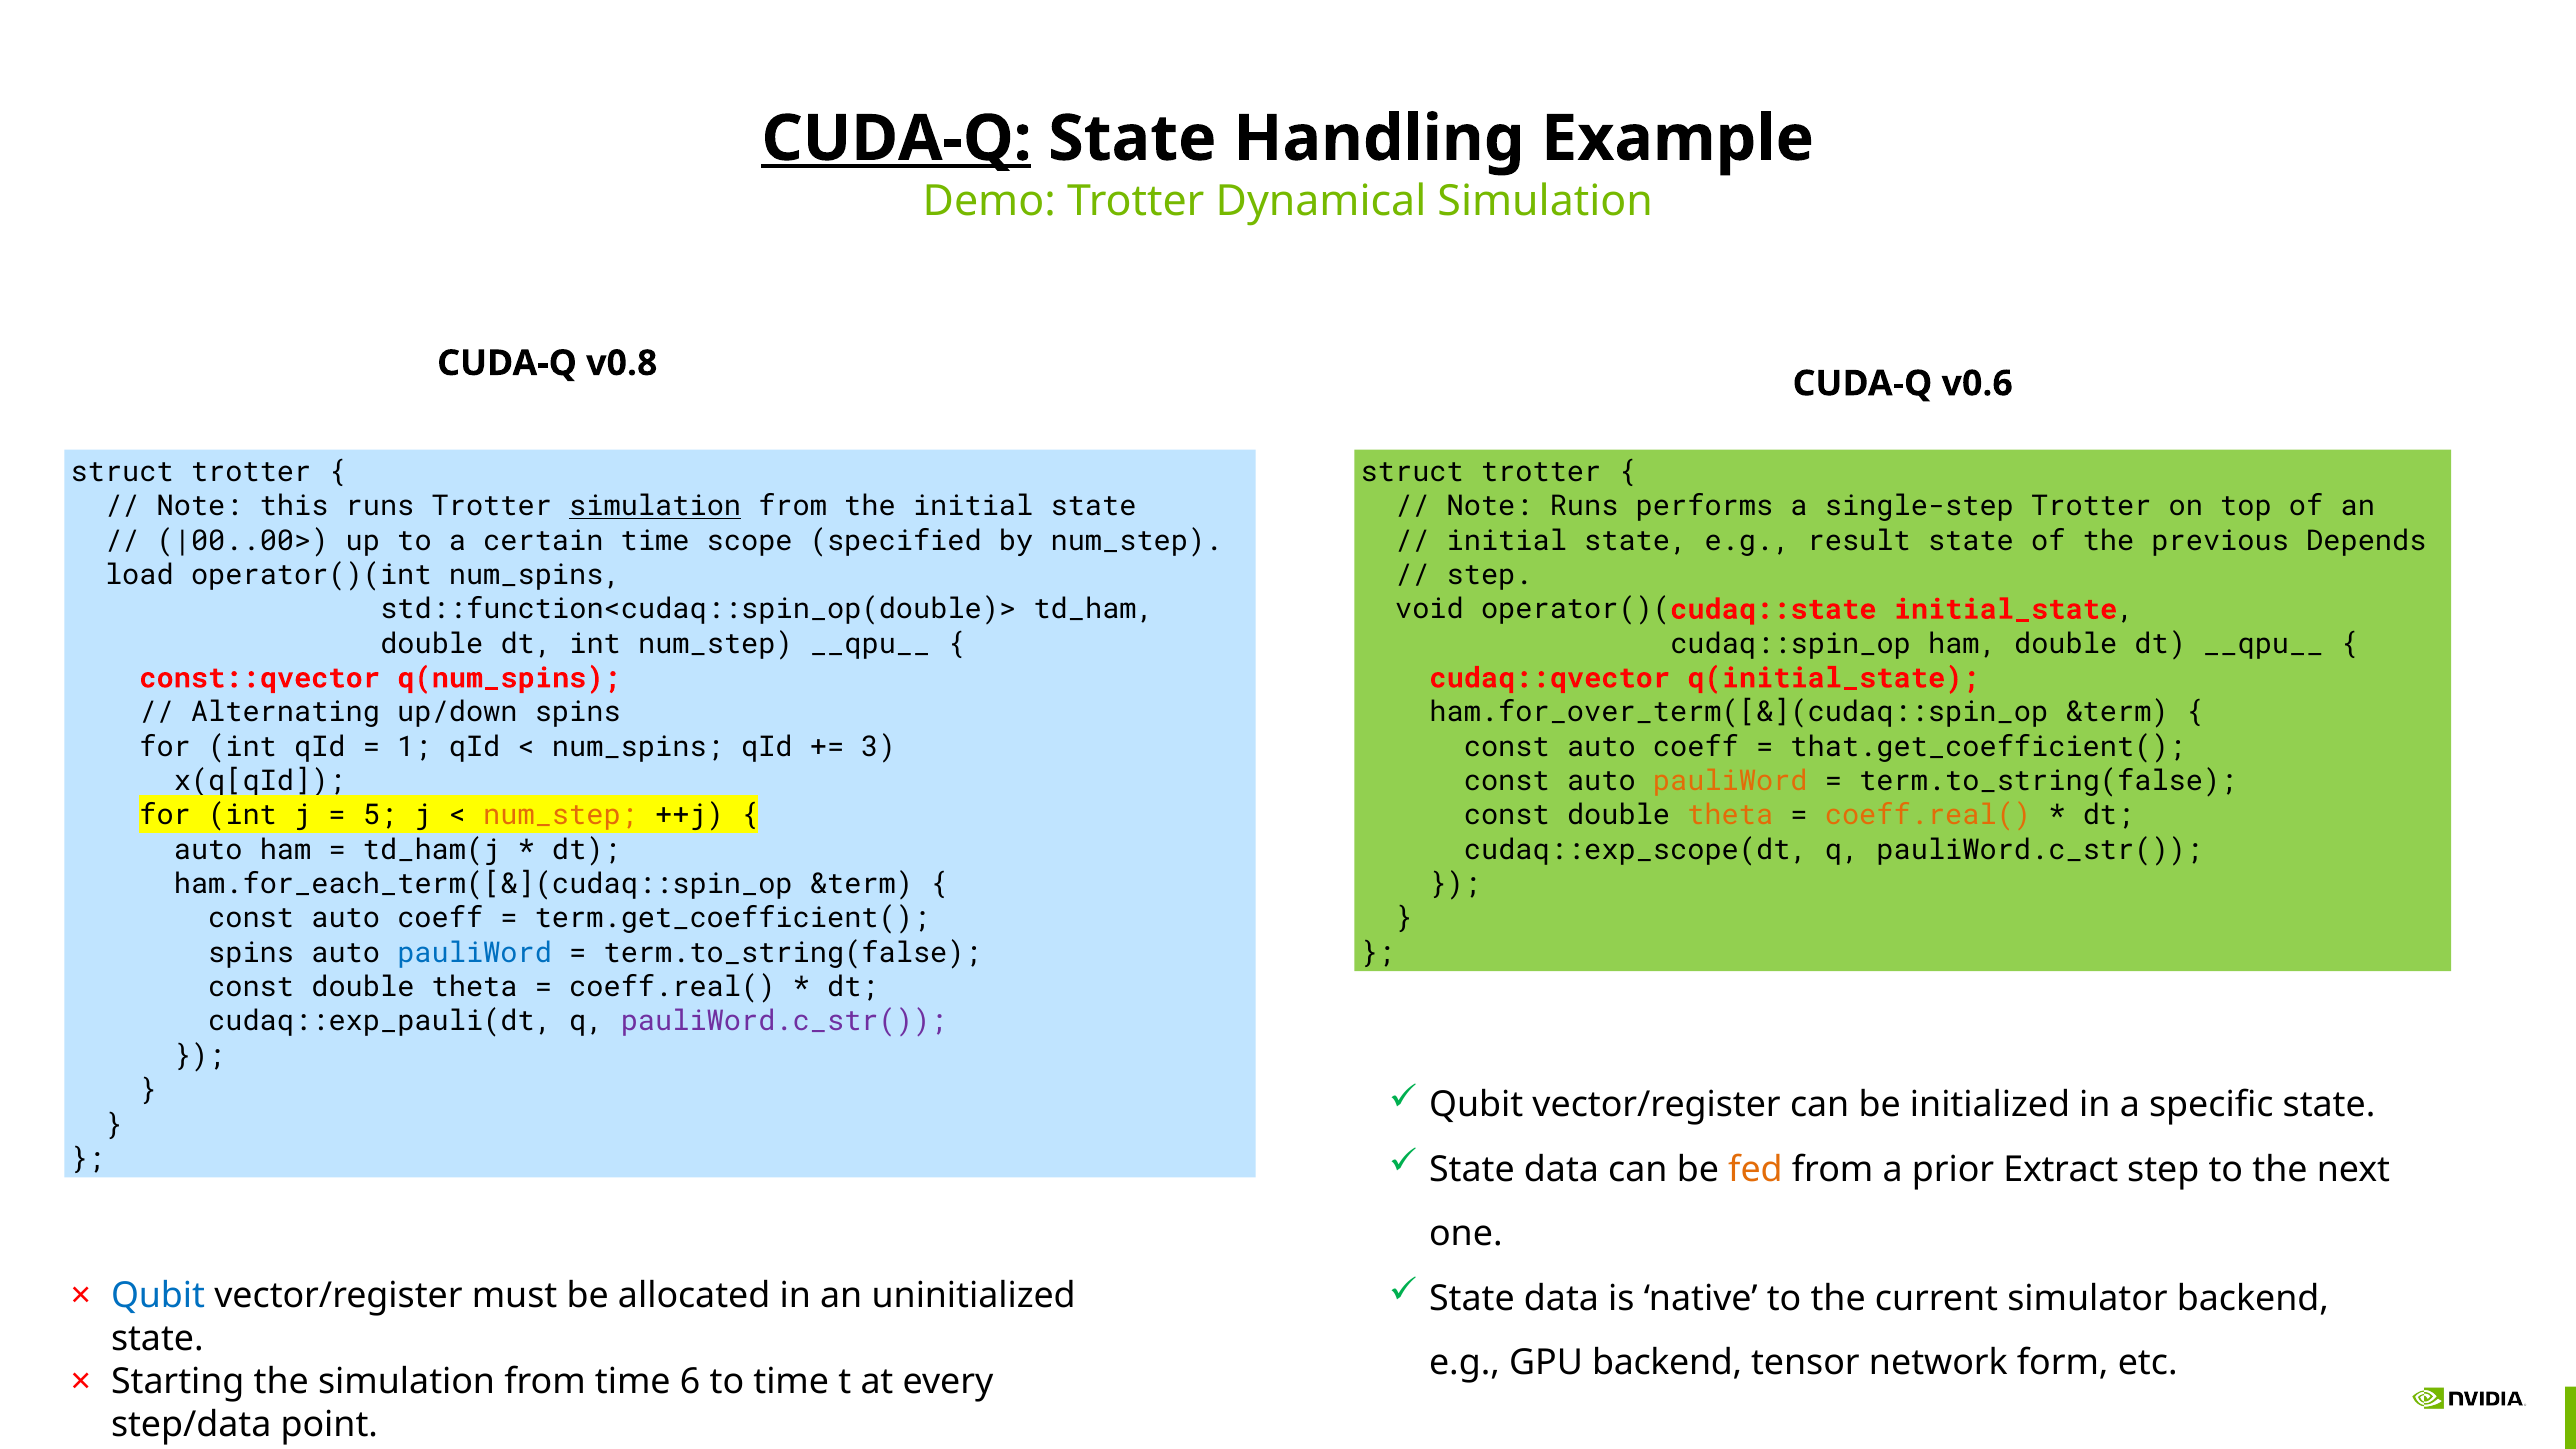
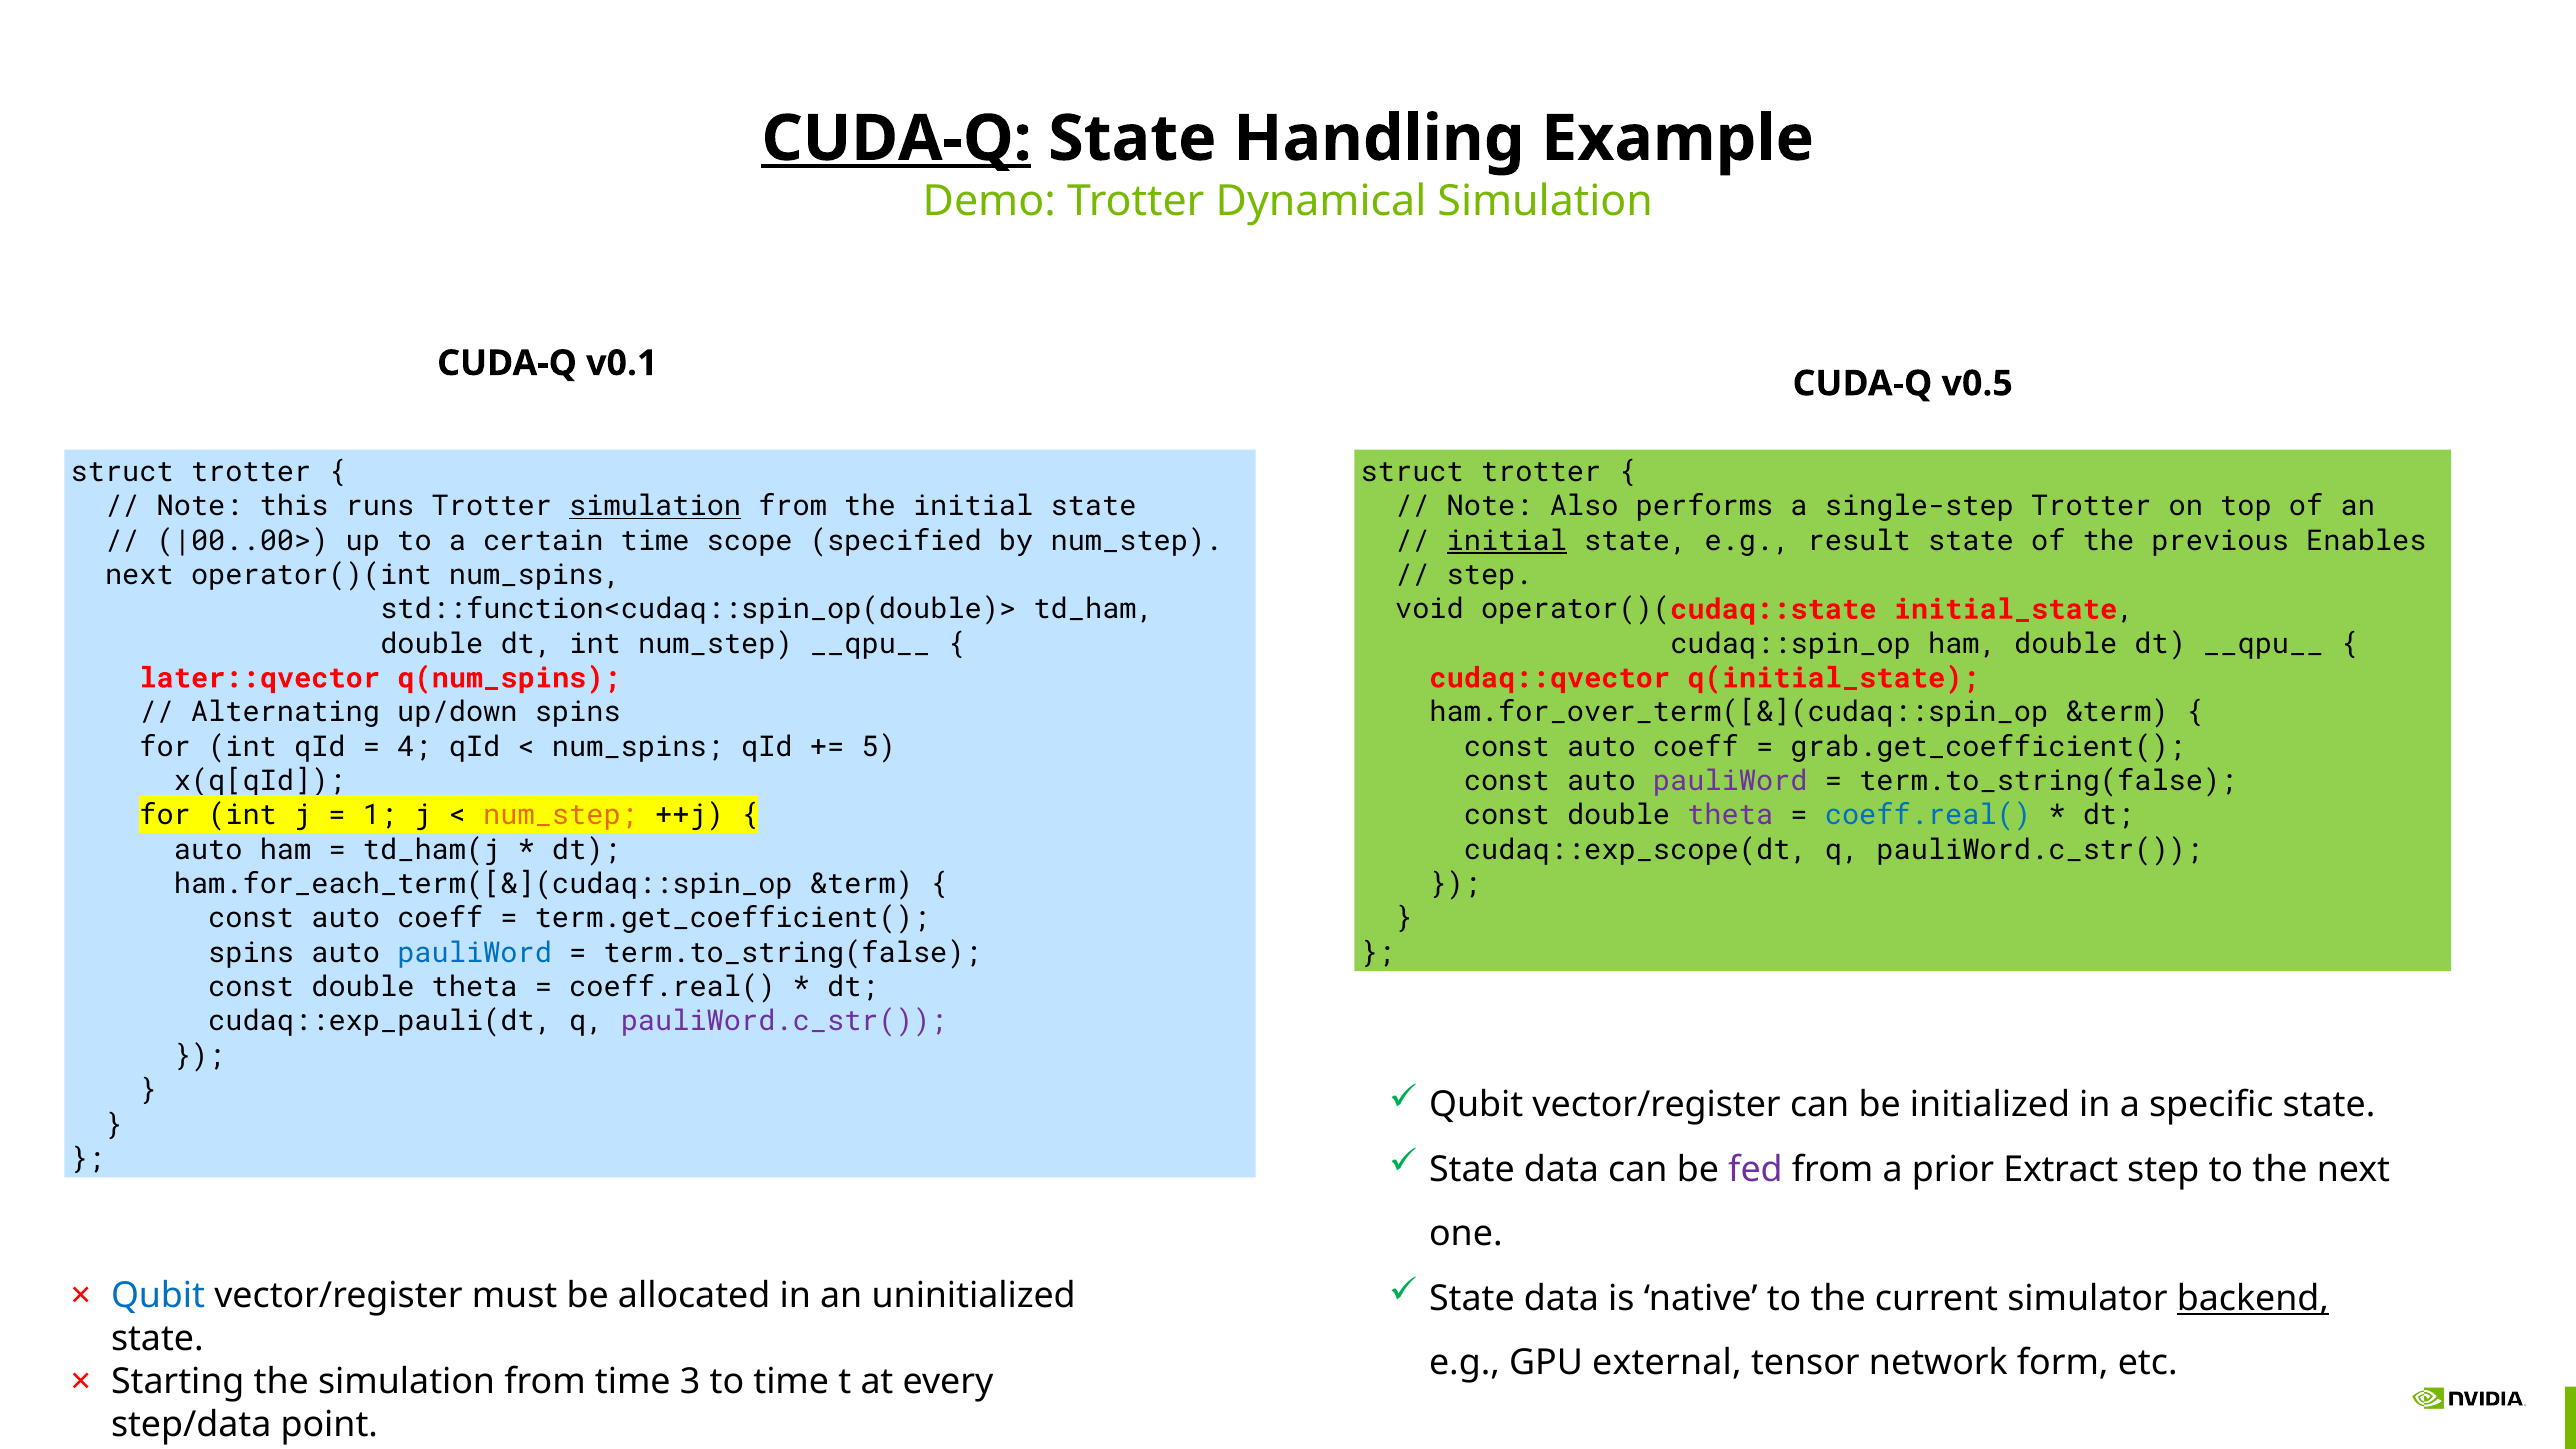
v0.8: v0.8 -> v0.1
v0.6: v0.6 -> v0.5
Note Runs: Runs -> Also
initial at (1507, 541) underline: none -> present
Depends: Depends -> Enables
load at (139, 575): load -> next
const::qvector: const::qvector -> later::qvector
1: 1 -> 4
3: 3 -> 5
that.get_coefficient(: that.get_coefficient( -> grab.get_coefficient(
pauliWord at (1730, 781) colour: orange -> purple
5: 5 -> 1
theta at (1730, 815) colour: orange -> purple
coeff.real( at (1928, 815) colour: orange -> blue
fed colour: orange -> purple
backend at (2253, 1298) underline: none -> present
GPU backend: backend -> external
6: 6 -> 3
